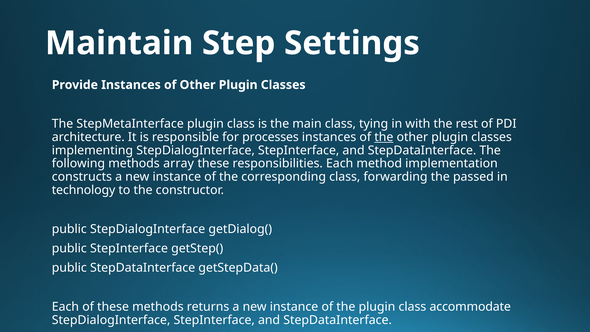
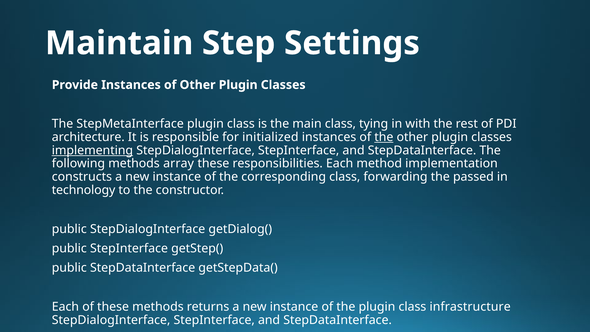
processes: processes -> initialized
implementing underline: none -> present
accommodate: accommodate -> infrastructure
